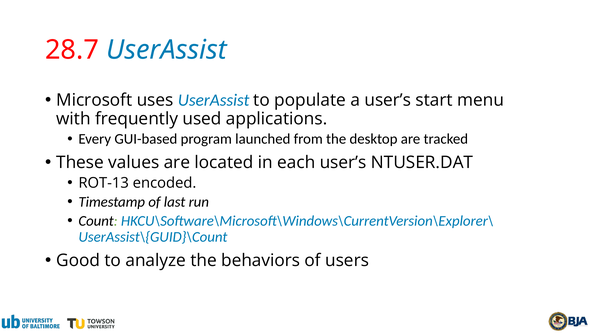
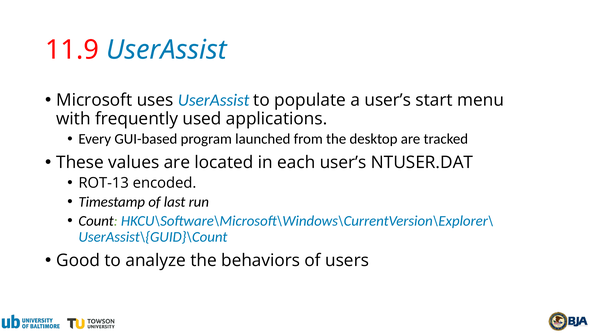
28.7: 28.7 -> 11.9
